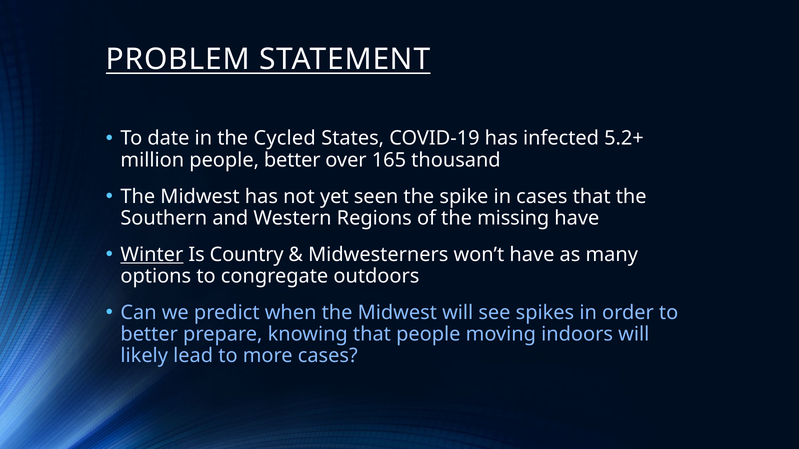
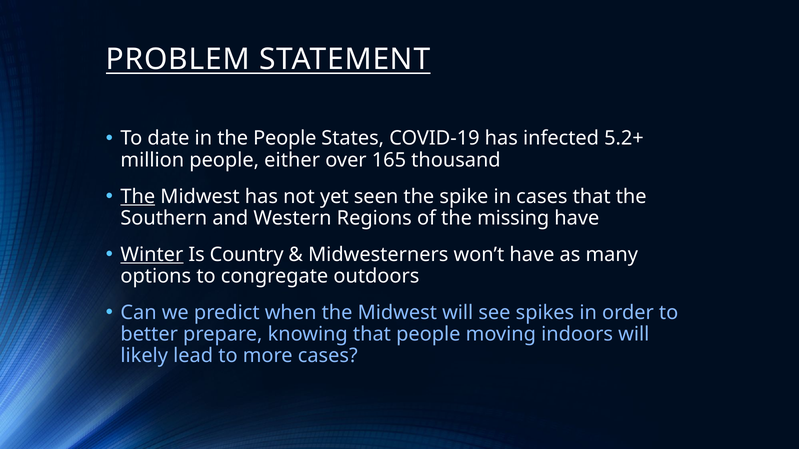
the Cycled: Cycled -> People
people better: better -> either
The at (138, 197) underline: none -> present
